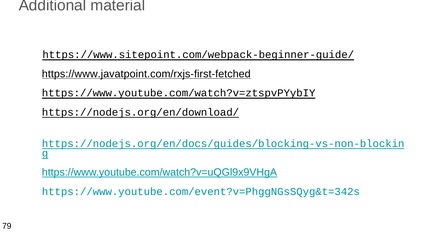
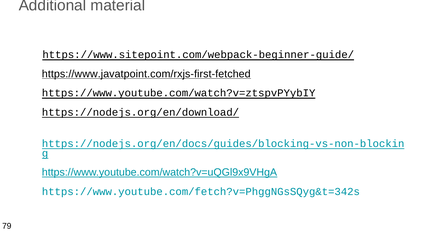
https://www.youtube.com/event?v=PhggNGsSQyg&t=342s: https://www.youtube.com/event?v=PhggNGsSQyg&t=342s -> https://www.youtube.com/fetch?v=PhggNGsSQyg&t=342s
